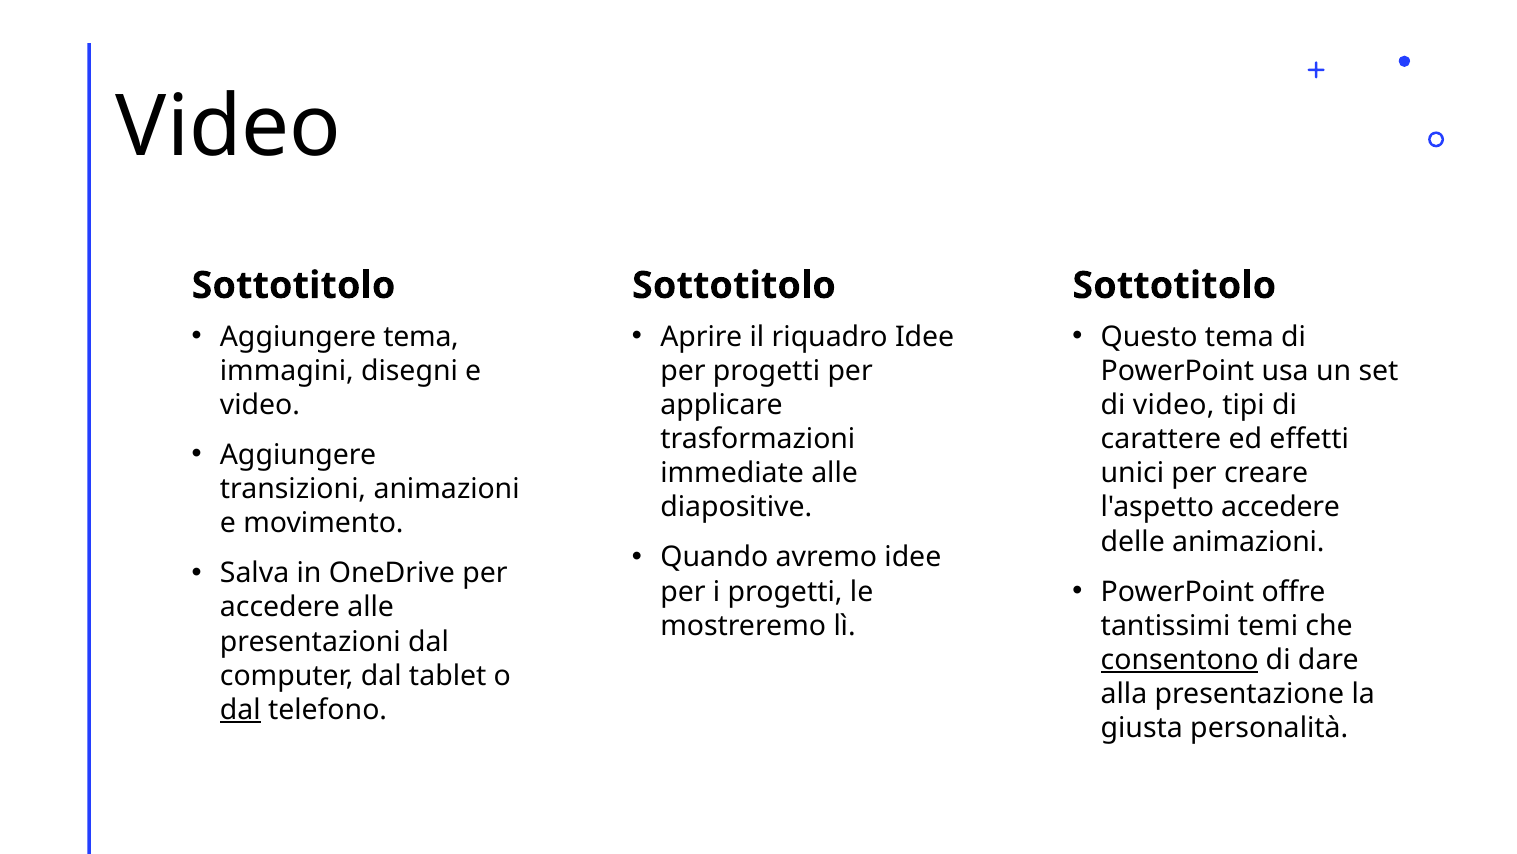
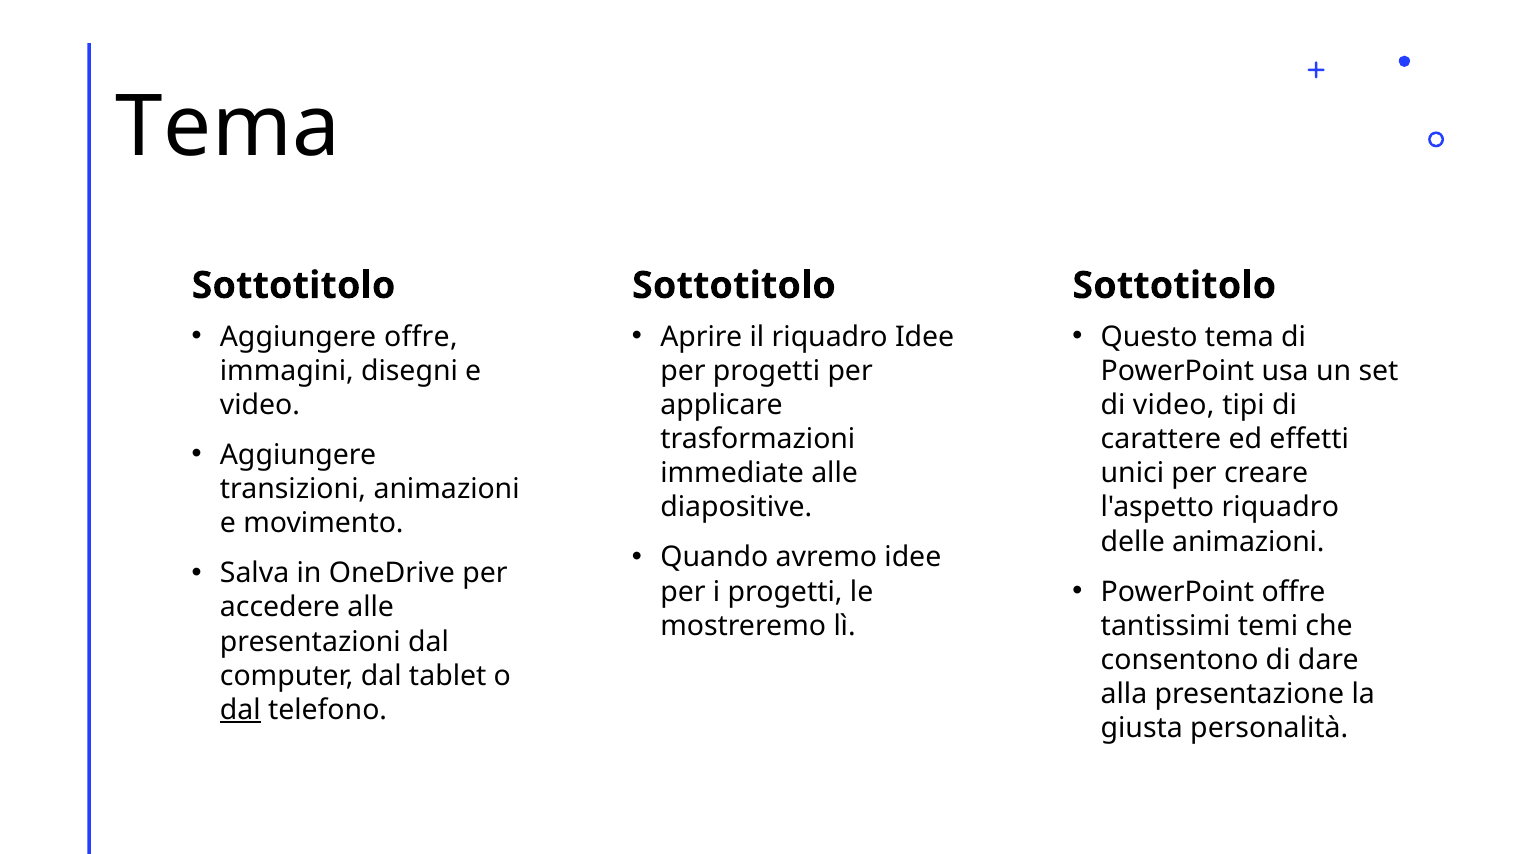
Video at (229, 127): Video -> Tema
Aggiungere tema: tema -> offre
l'aspetto accedere: accedere -> riquadro
consentono underline: present -> none
